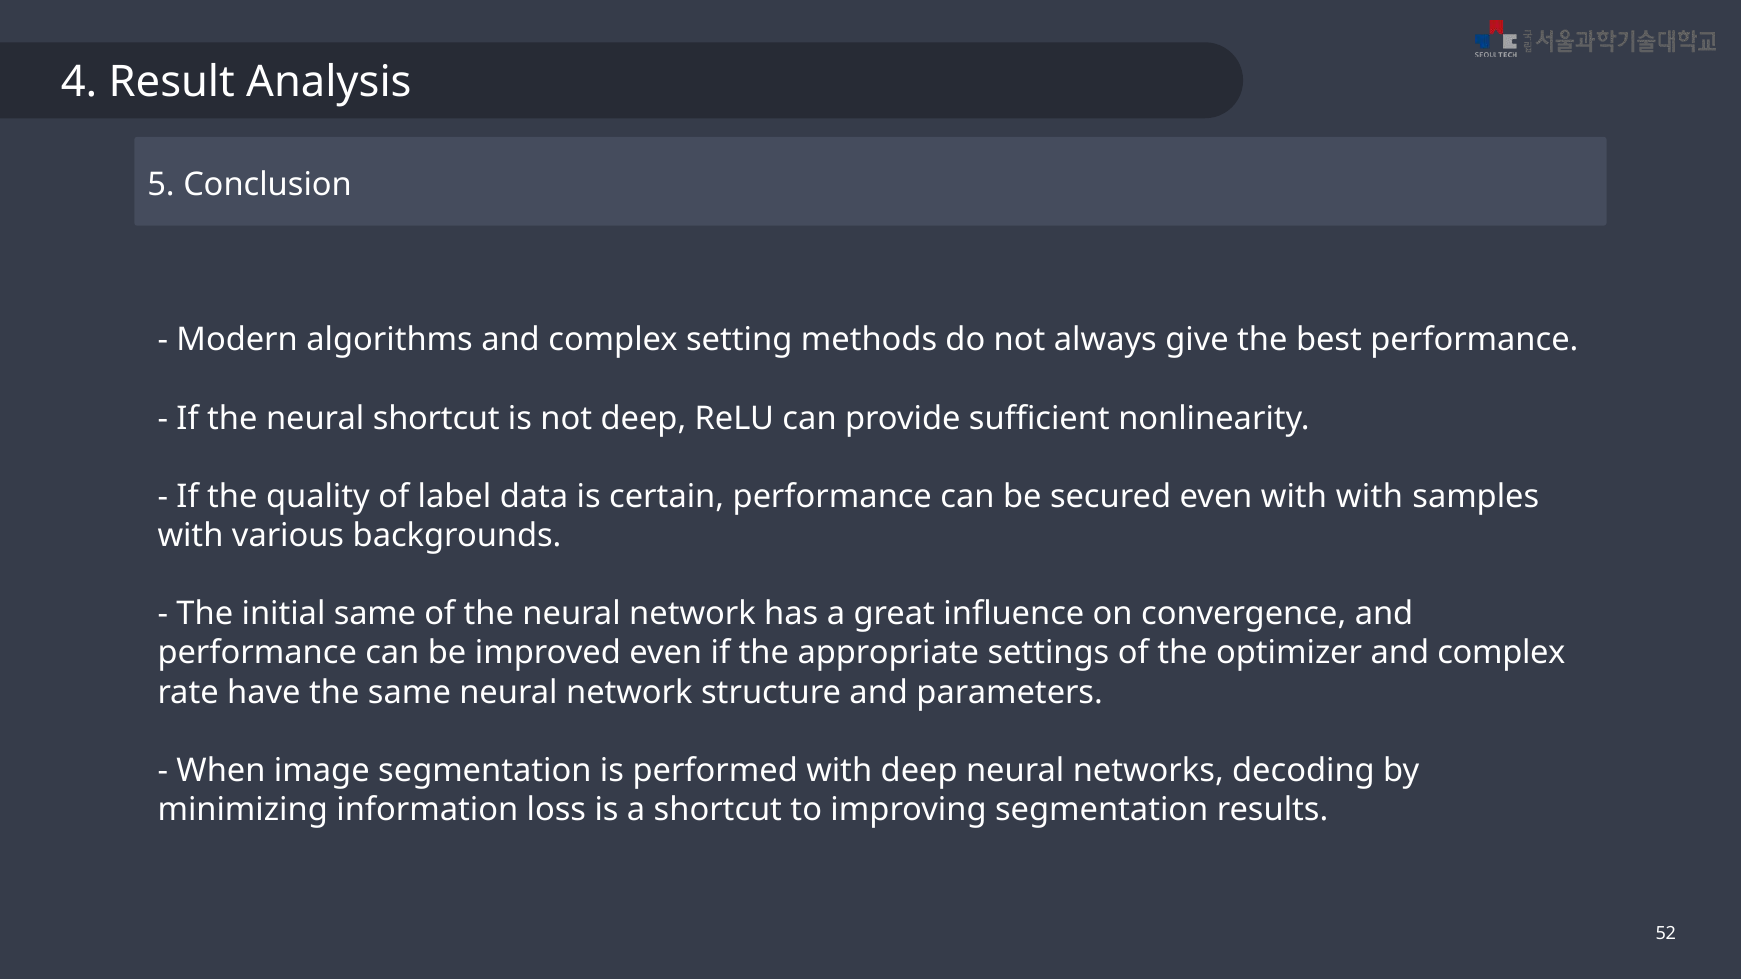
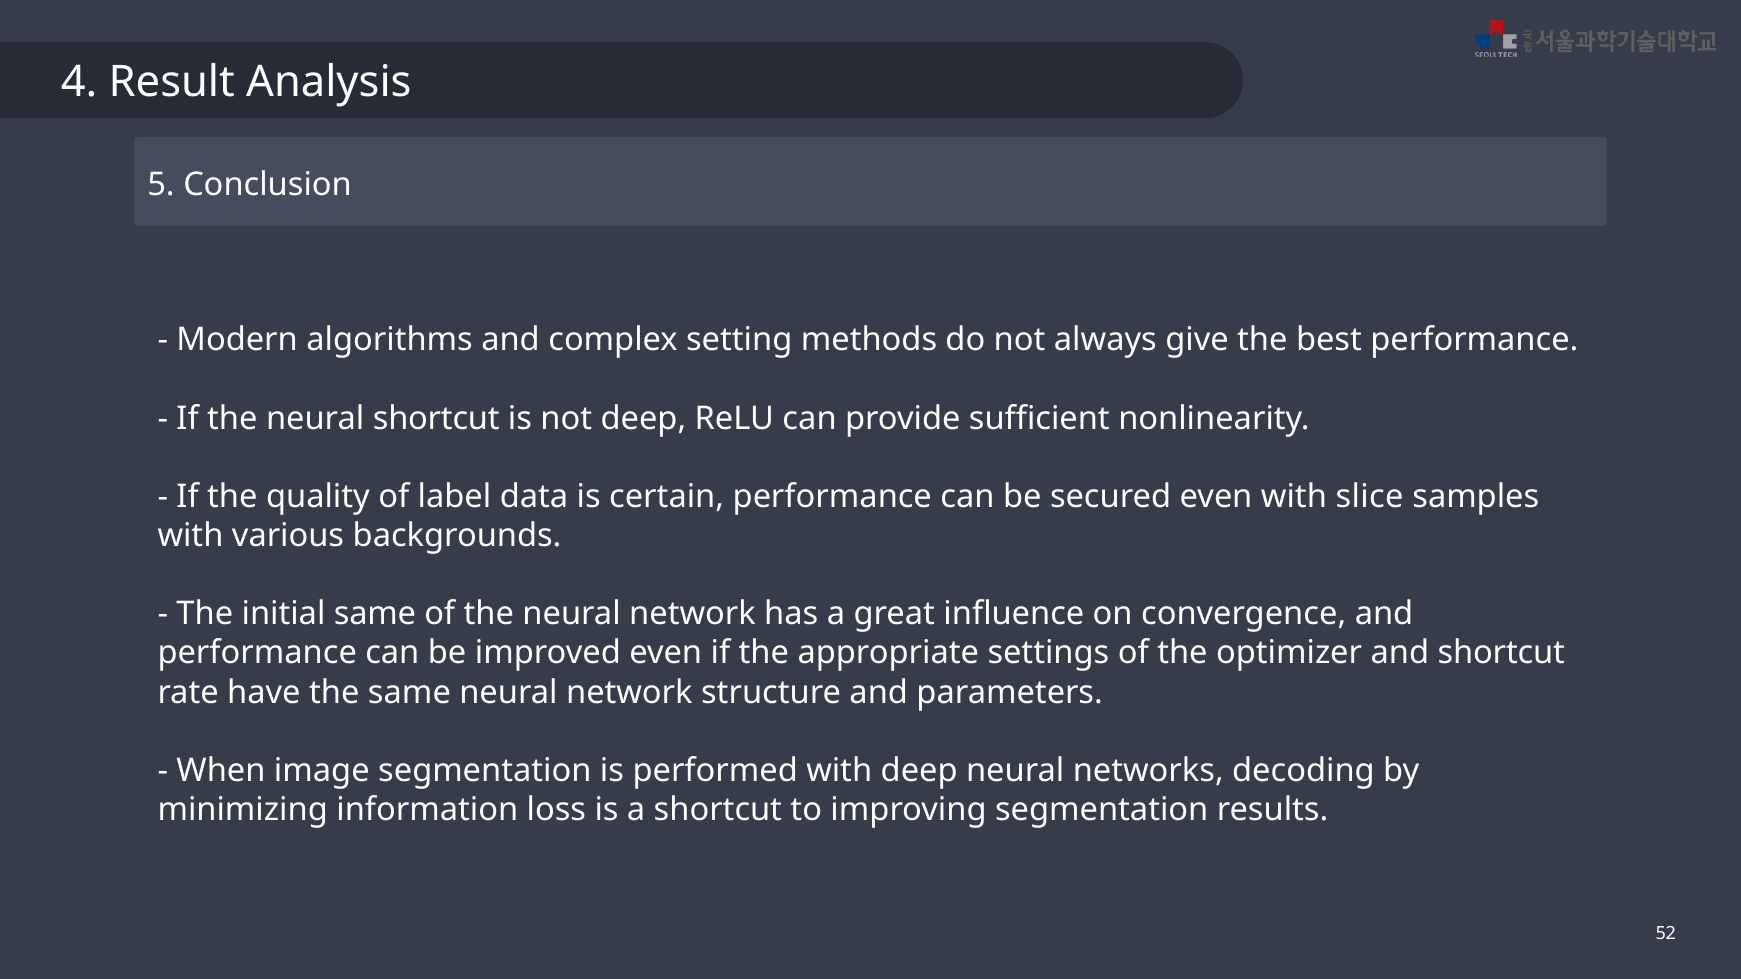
with with: with -> slice
optimizer and complex: complex -> shortcut
